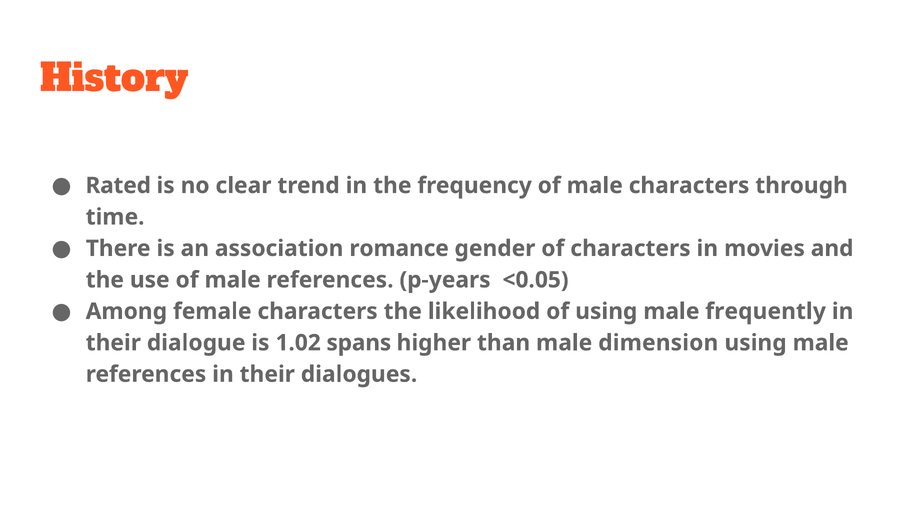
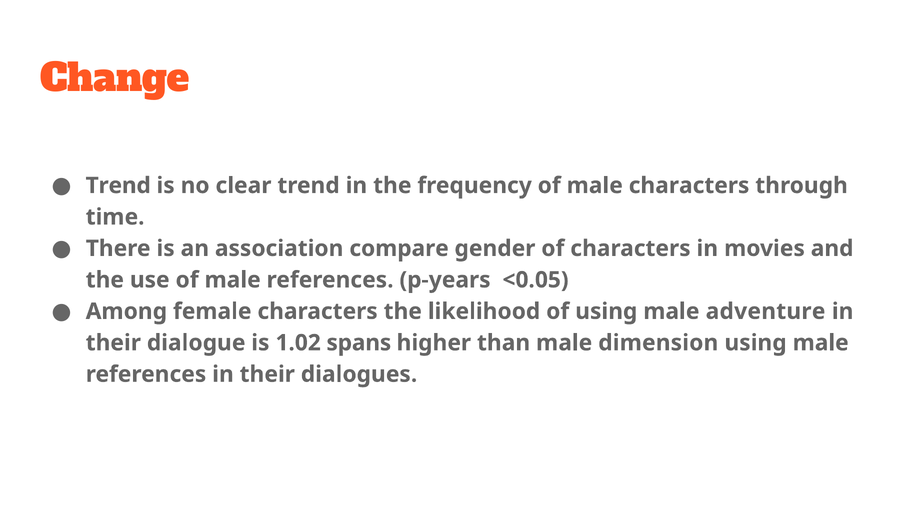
History: History -> Change
Rated at (118, 185): Rated -> Trend
romance: romance -> compare
frequently: frequently -> adventure
